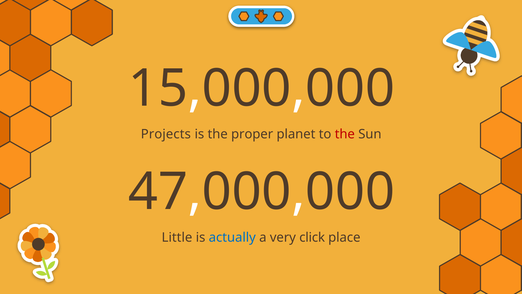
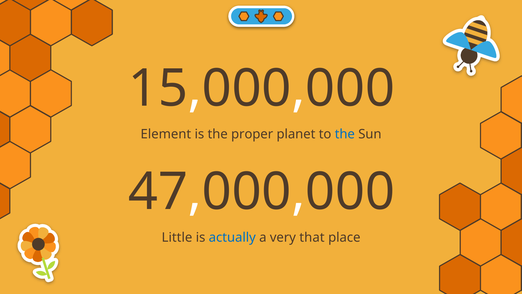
Projects: Projects -> Element
the at (345, 134) colour: red -> blue
click: click -> that
